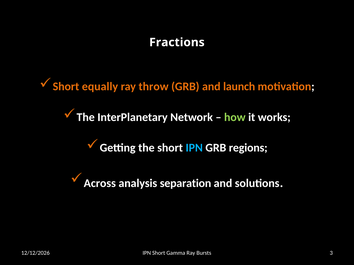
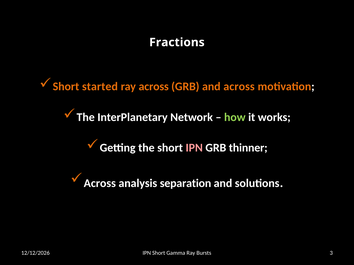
equally: equally -> started
ray throw: throw -> across
and launch: launch -> across
IPN at (194, 148) colour: light blue -> pink
regions: regions -> thinner
